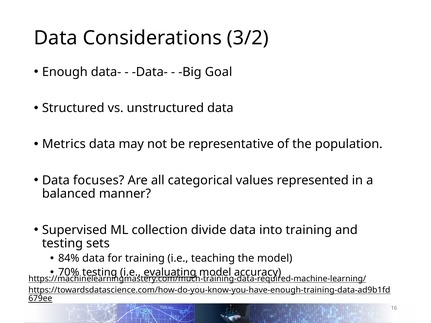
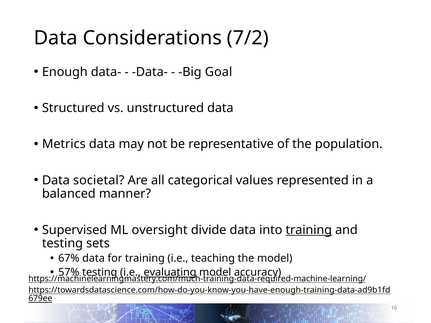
3/2: 3/2 -> 7/2
focuses: focuses -> societal
collection: collection -> oversight
training at (309, 230) underline: none -> present
84%: 84% -> 67%
70%: 70% -> 57%
